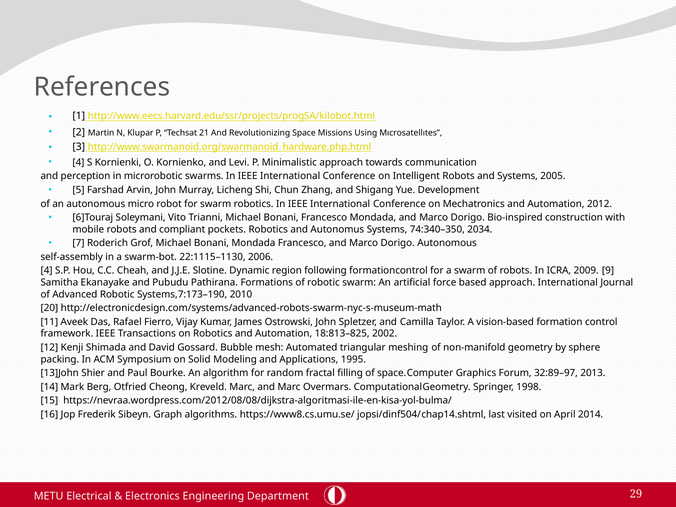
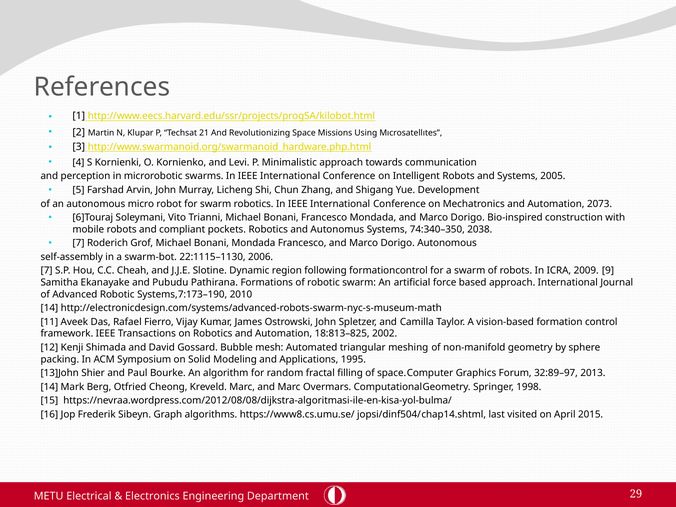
2012: 2012 -> 2073
2034: 2034 -> 2038
4 at (47, 271): 4 -> 7
20 at (49, 308): 20 -> 14
2014: 2014 -> 2015
